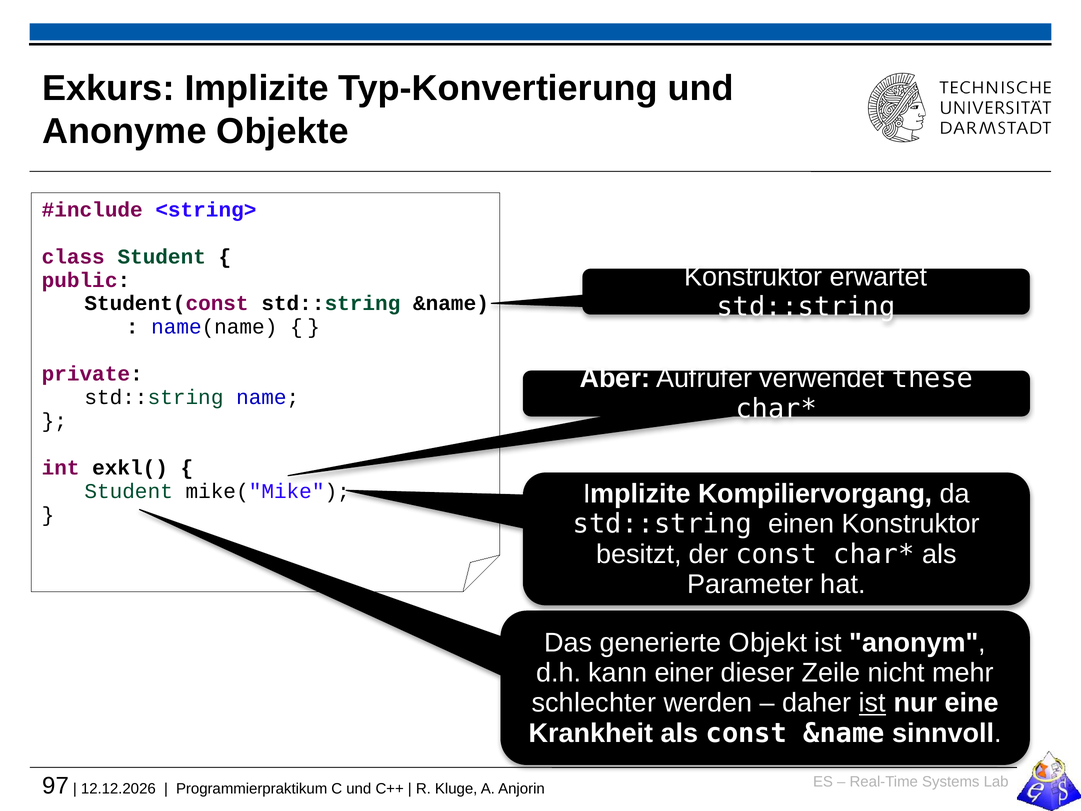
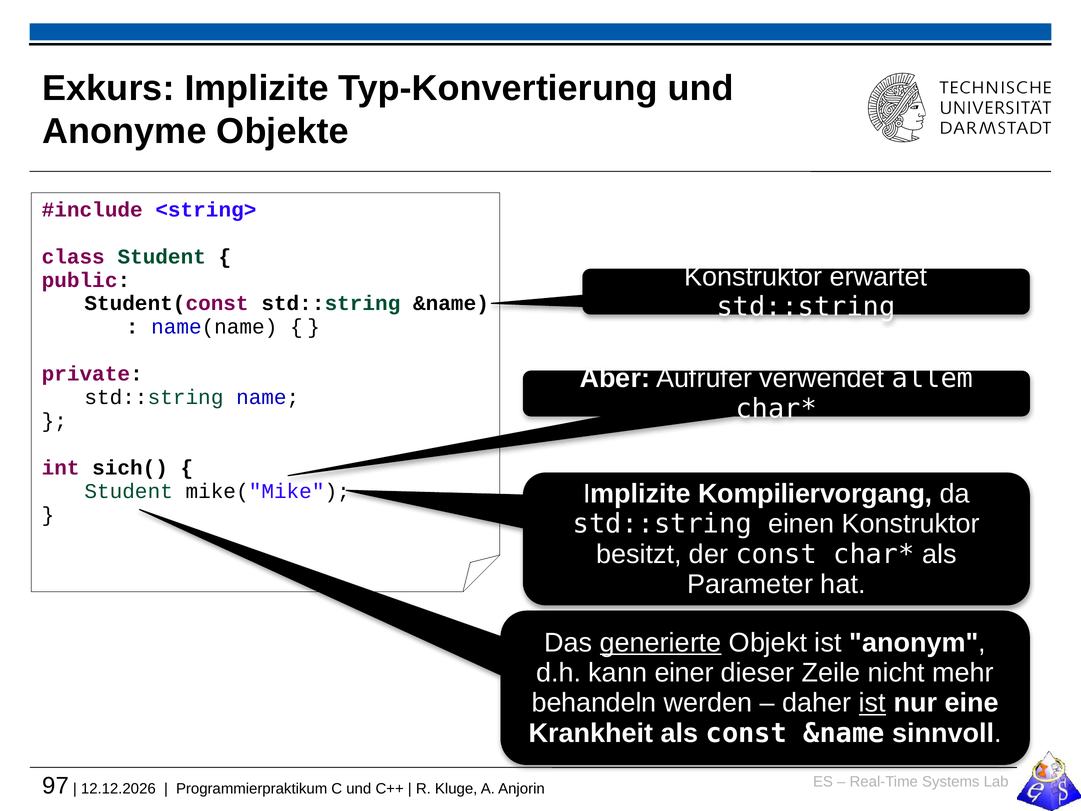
these: these -> allem
exkl(: exkl( -> sich(
generierte underline: none -> present
schlechter: schlechter -> behandeln
